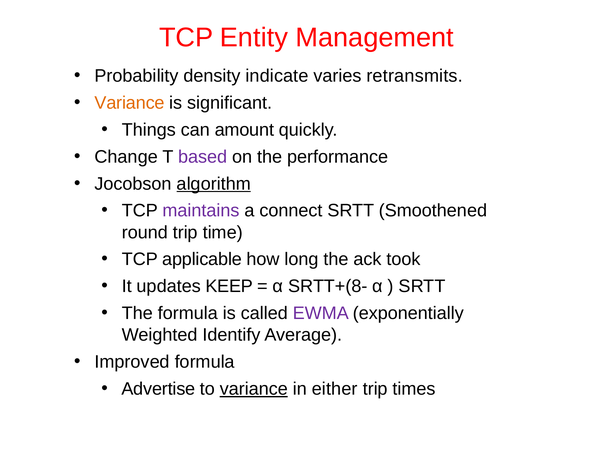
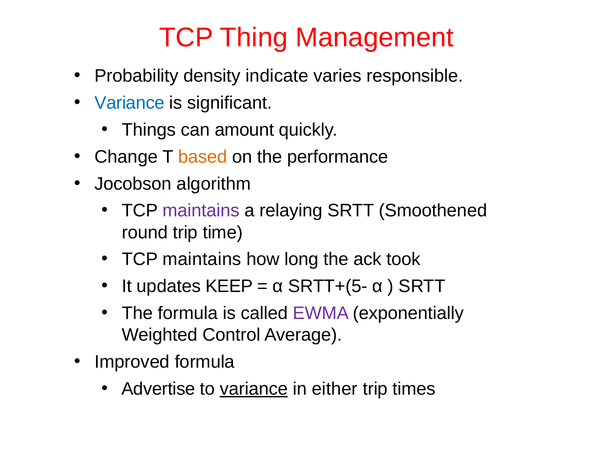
Entity: Entity -> Thing
retransmits: retransmits -> responsible
Variance at (130, 103) colour: orange -> blue
based colour: purple -> orange
algorithm underline: present -> none
connect: connect -> relaying
applicable at (202, 260): applicable -> maintains
SRTT+(8-: SRTT+(8- -> SRTT+(5-
Identify: Identify -> Control
